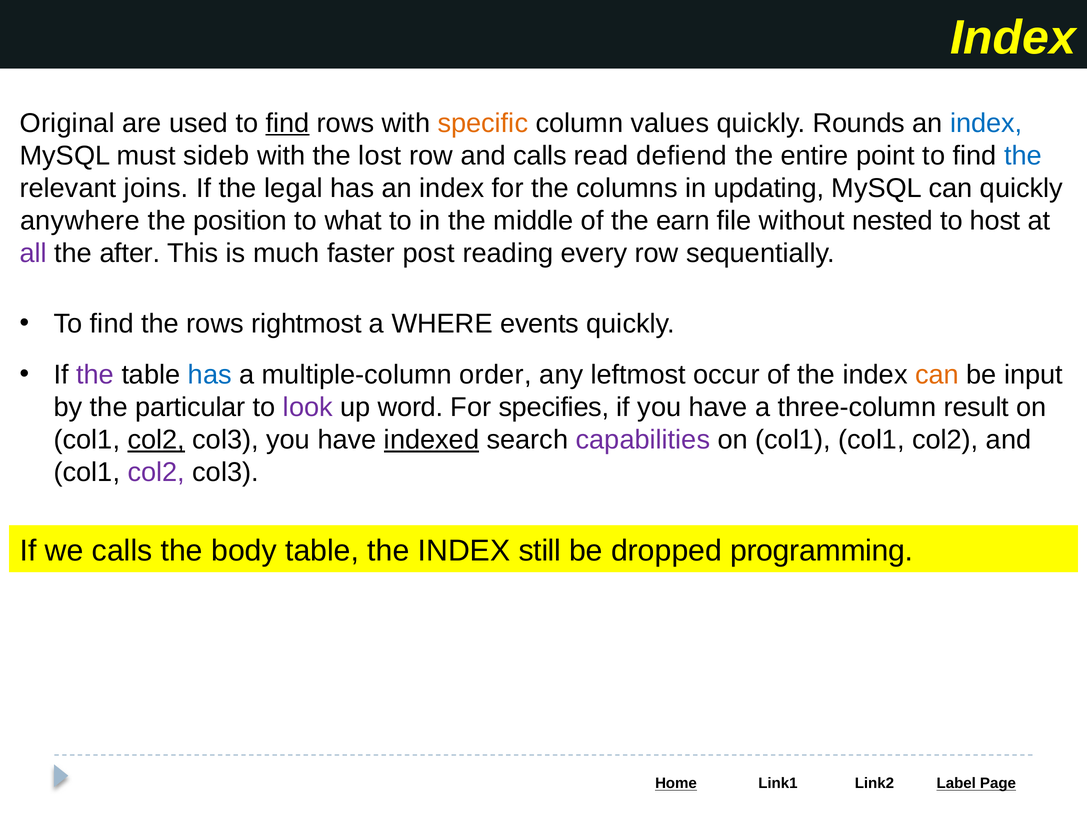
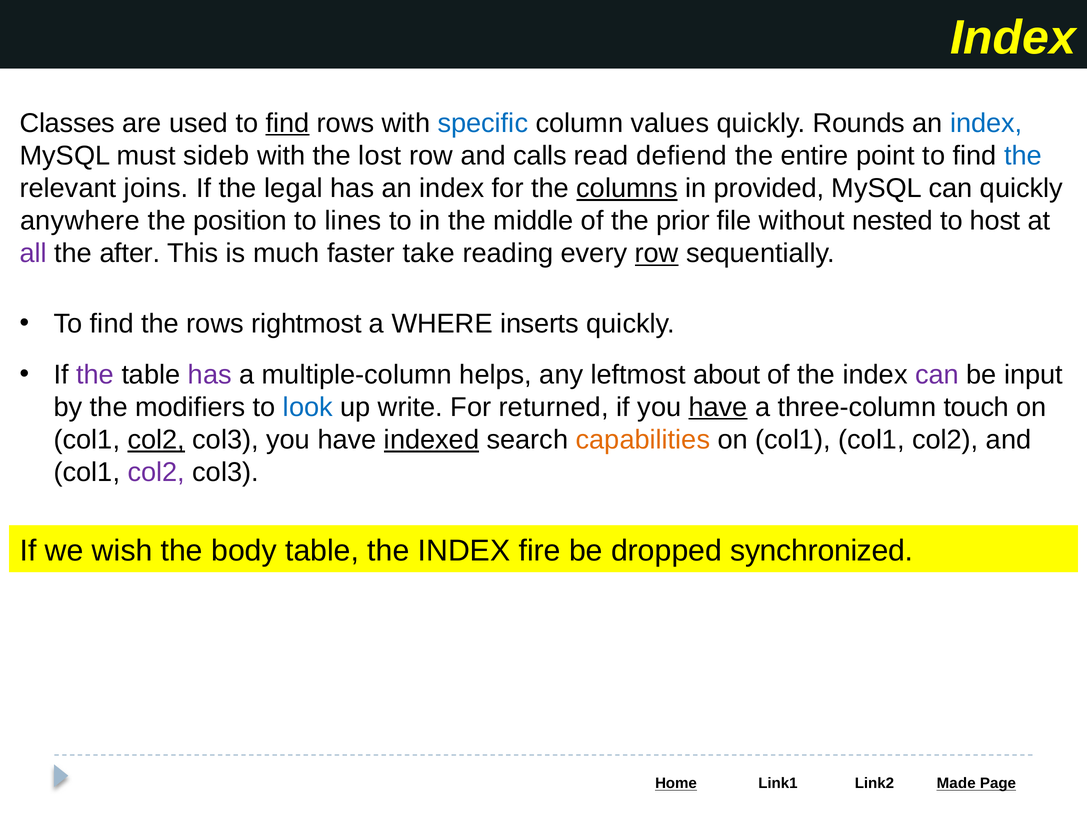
Original: Original -> Classes
specific colour: orange -> blue
columns underline: none -> present
updating: updating -> provided
what: what -> lines
earn: earn -> prior
post: post -> take
row at (657, 254) underline: none -> present
events: events -> inserts
has at (210, 375) colour: blue -> purple
order: order -> helps
occur: occur -> about
can at (937, 375) colour: orange -> purple
particular: particular -> modifiers
look colour: purple -> blue
word: word -> write
specifies: specifies -> returned
have at (718, 407) underline: none -> present
result: result -> touch
capabilities colour: purple -> orange
we calls: calls -> wish
still: still -> fire
programming: programming -> synchronized
Label: Label -> Made
